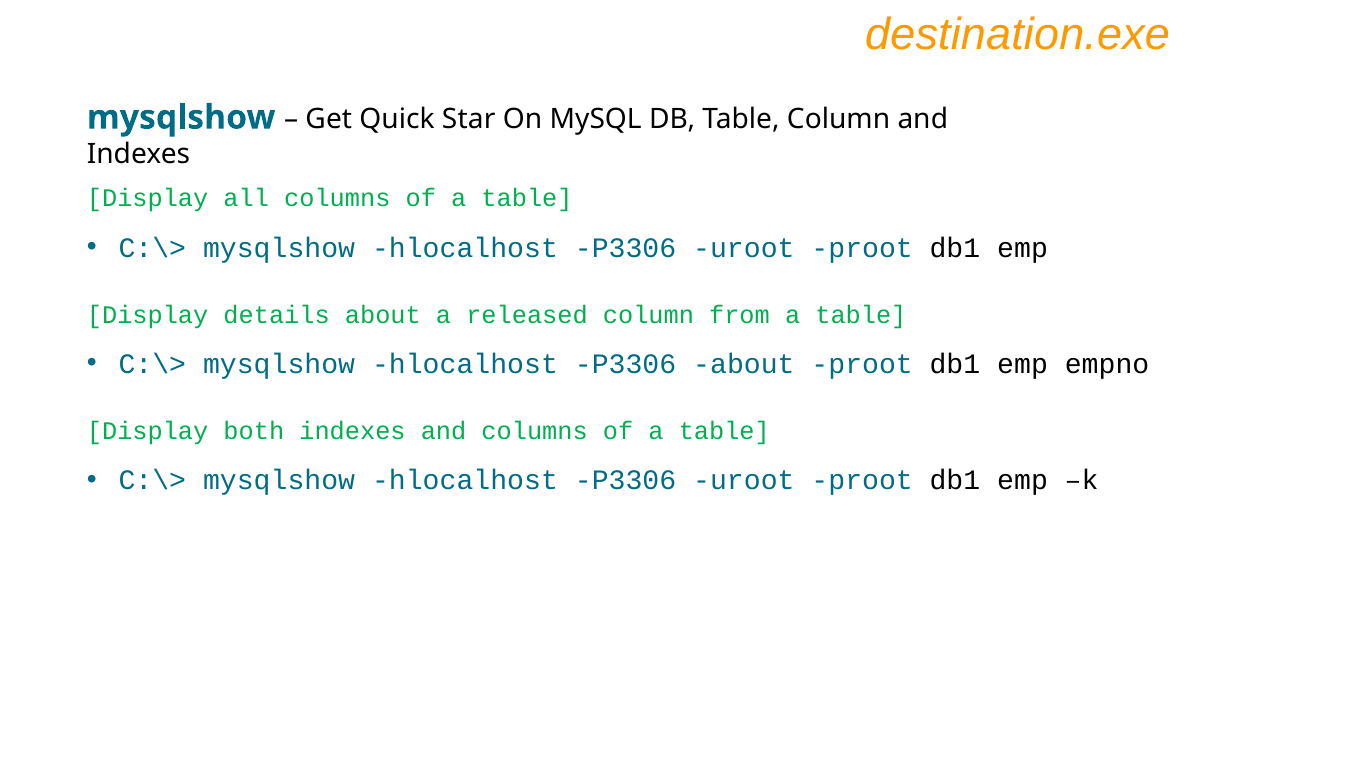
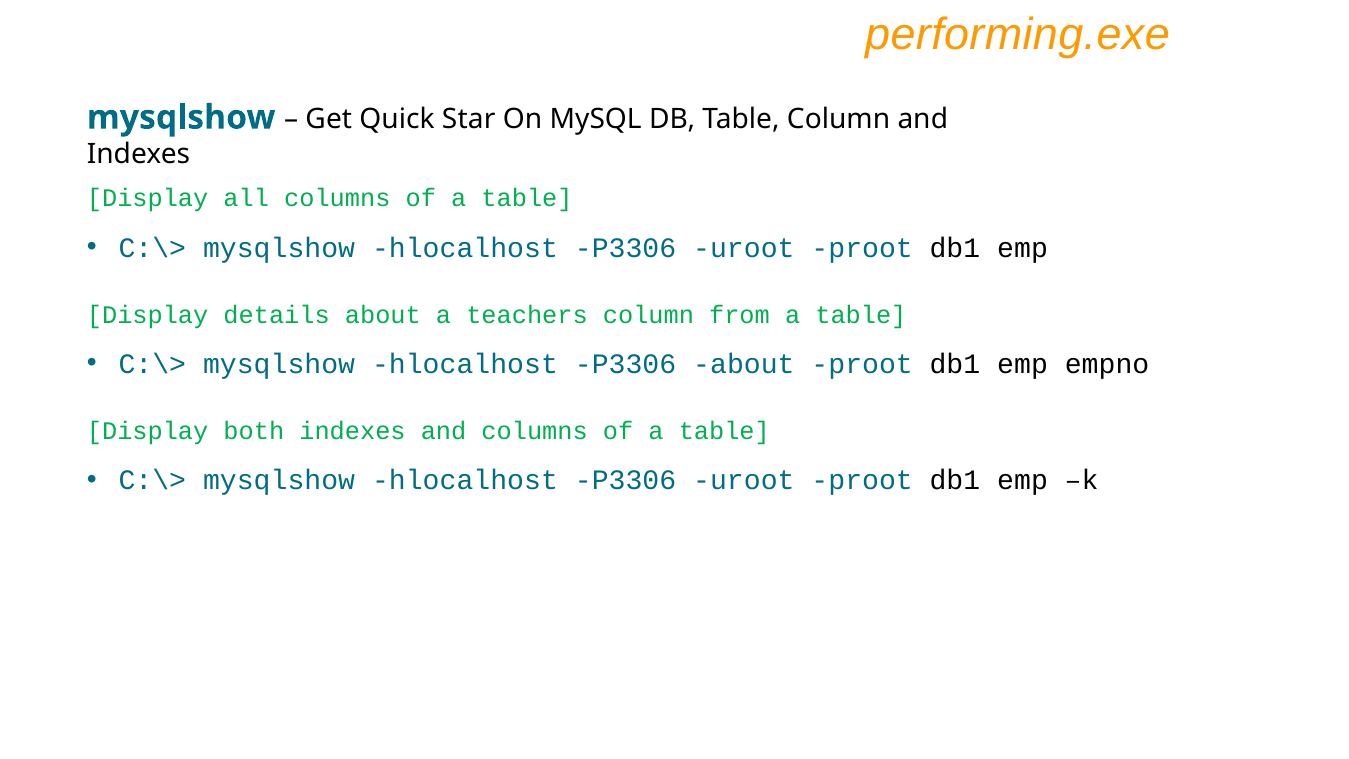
destination.exe: destination.exe -> performing.exe
released: released -> teachers
